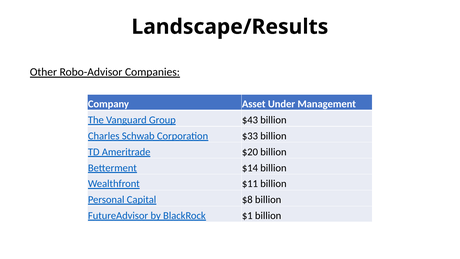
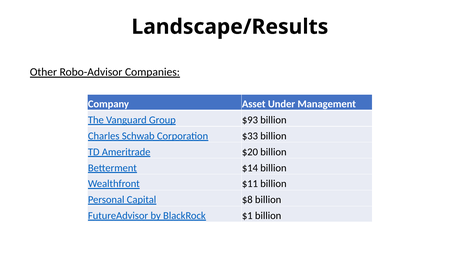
$43: $43 -> $93
